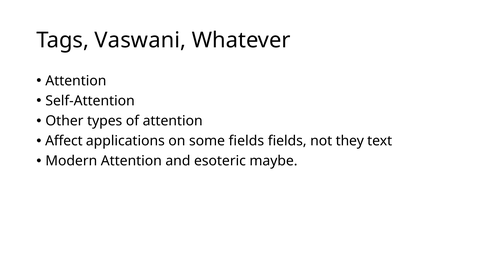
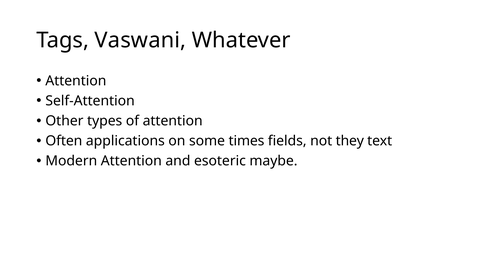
Affect: Affect -> Often
some fields: fields -> times
